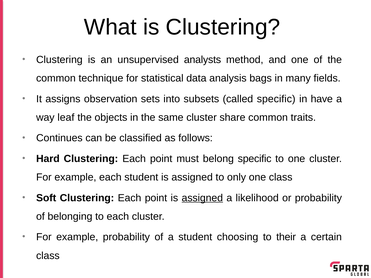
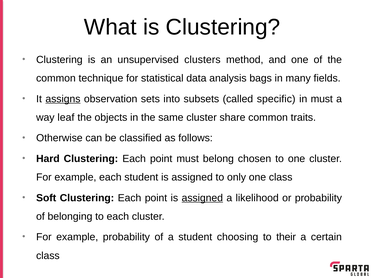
analysts: analysts -> clusters
assigns underline: none -> present
in have: have -> must
Continues: Continues -> Otherwise
belong specific: specific -> chosen
